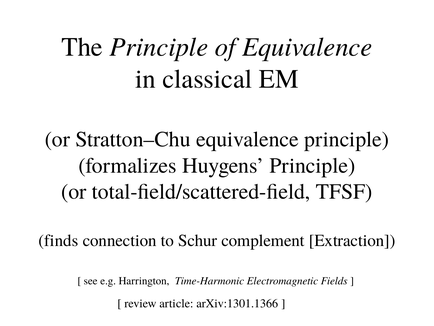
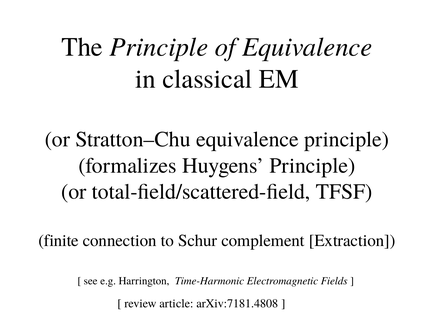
finds: finds -> finite
arXiv:1301.1366: arXiv:1301.1366 -> arXiv:7181.4808
